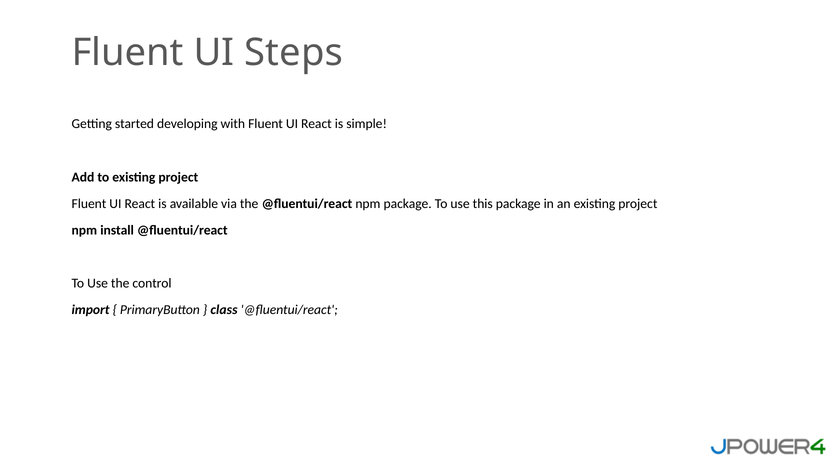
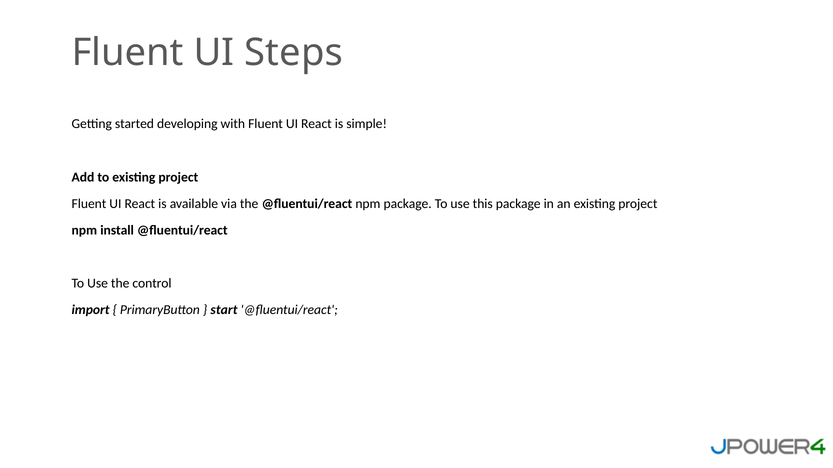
class: class -> start
